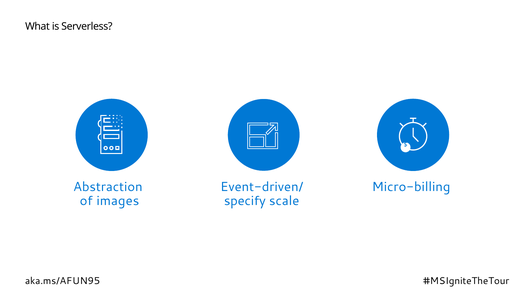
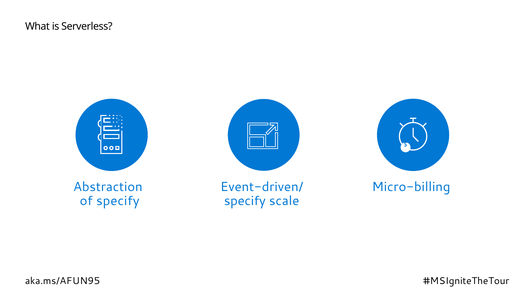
of images: images -> specify
